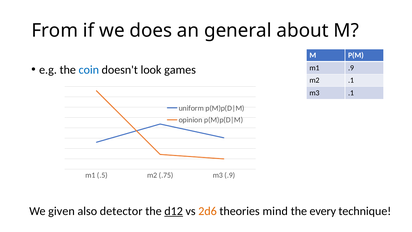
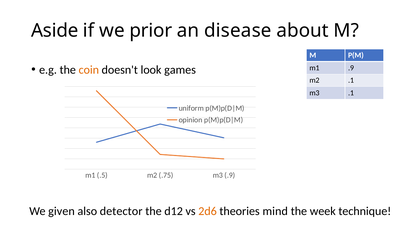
From: From -> Aside
does: does -> prior
general: general -> disease
coin colour: blue -> orange
d12 underline: present -> none
every: every -> week
